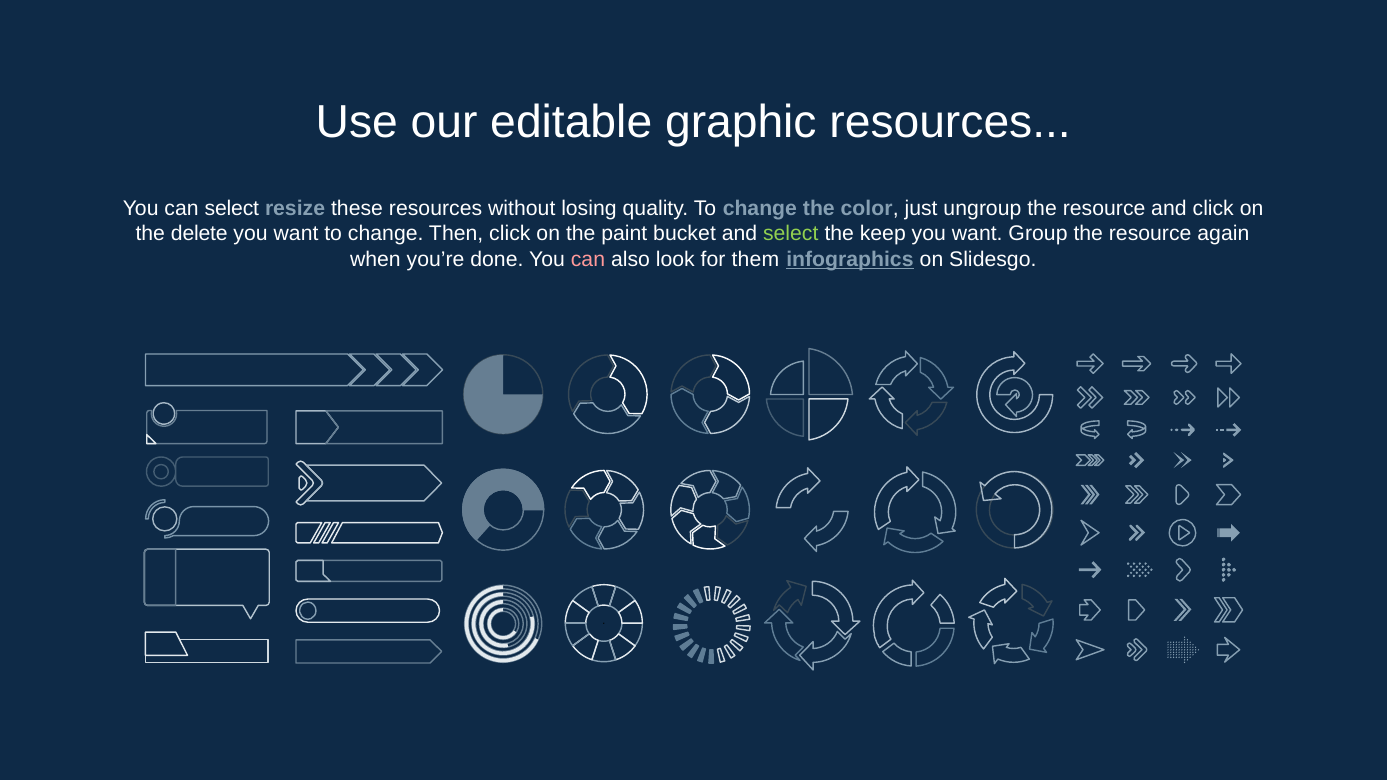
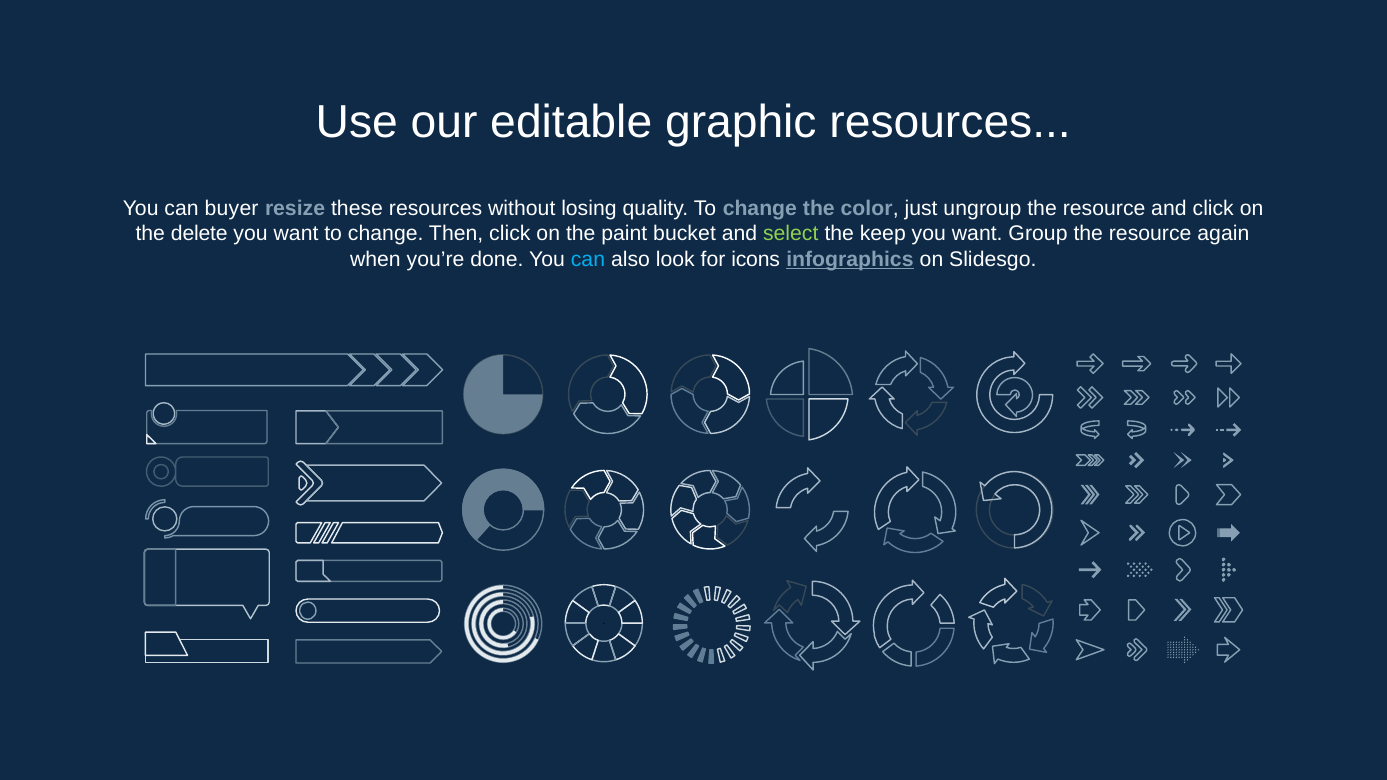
can select: select -> buyer
can at (588, 259) colour: pink -> light blue
them: them -> icons
